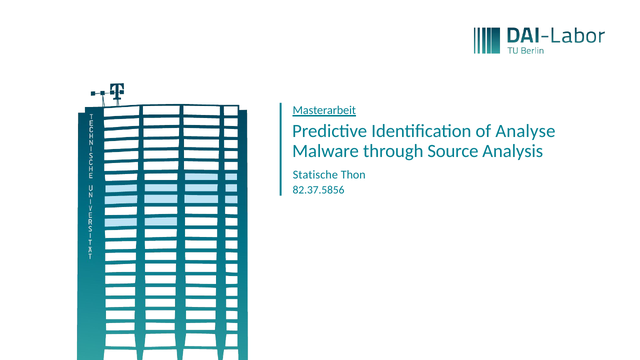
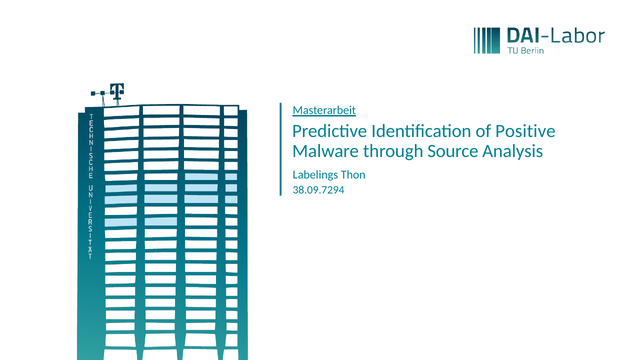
Analyse: Analyse -> Positive
Statische: Statische -> Labelings
82.37.5856: 82.37.5856 -> 38.09.7294
